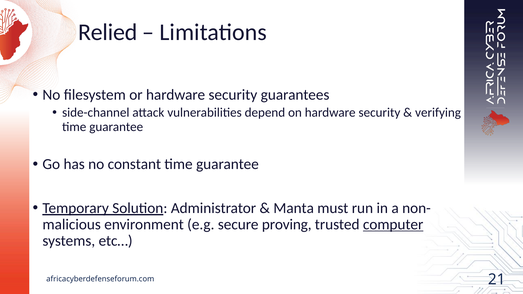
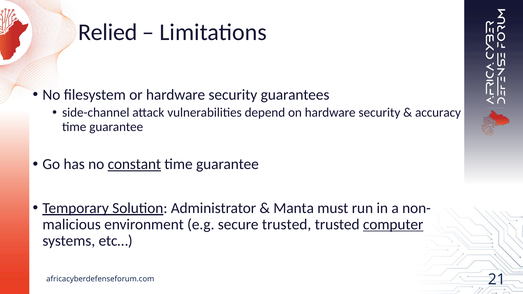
verifying: verifying -> accuracy
constant underline: none -> present
secure proving: proving -> trusted
